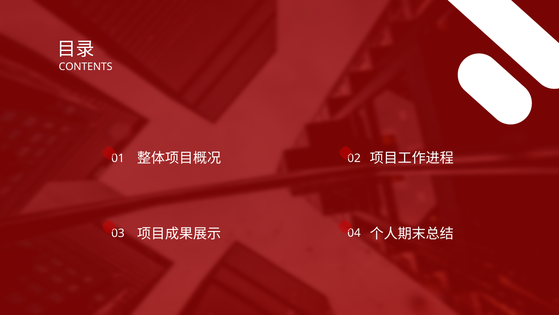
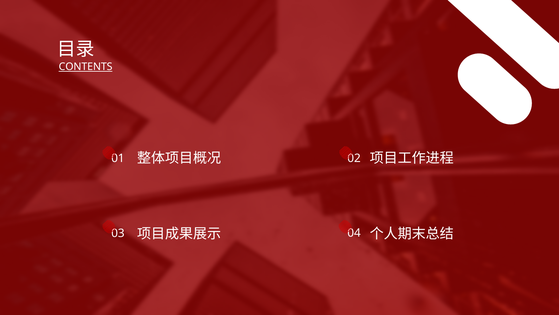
CONTENTS underline: none -> present
